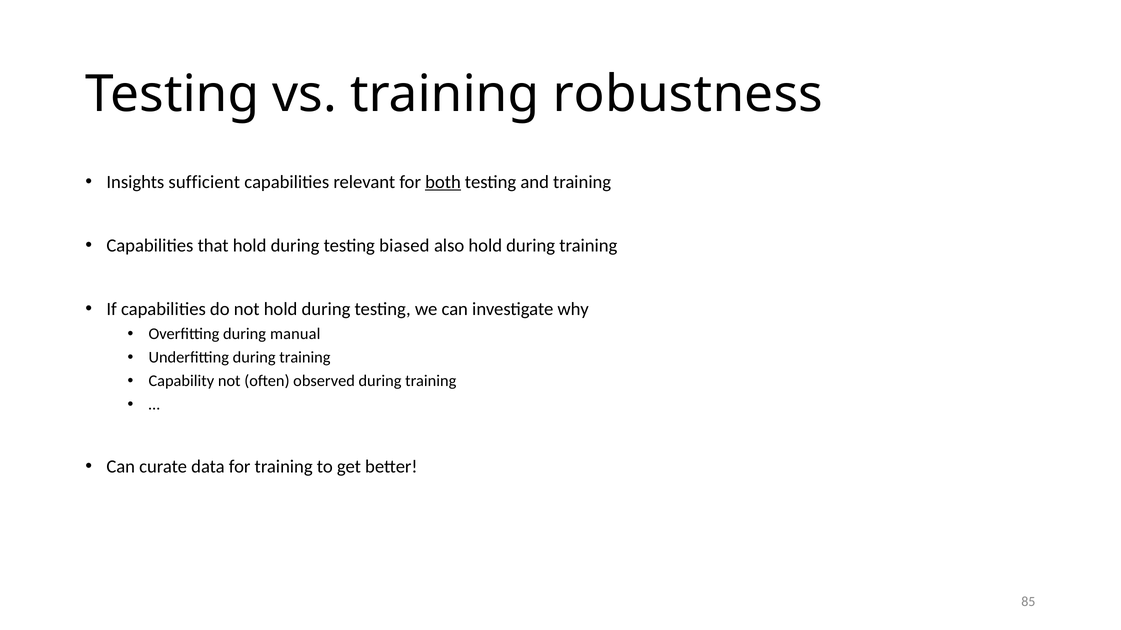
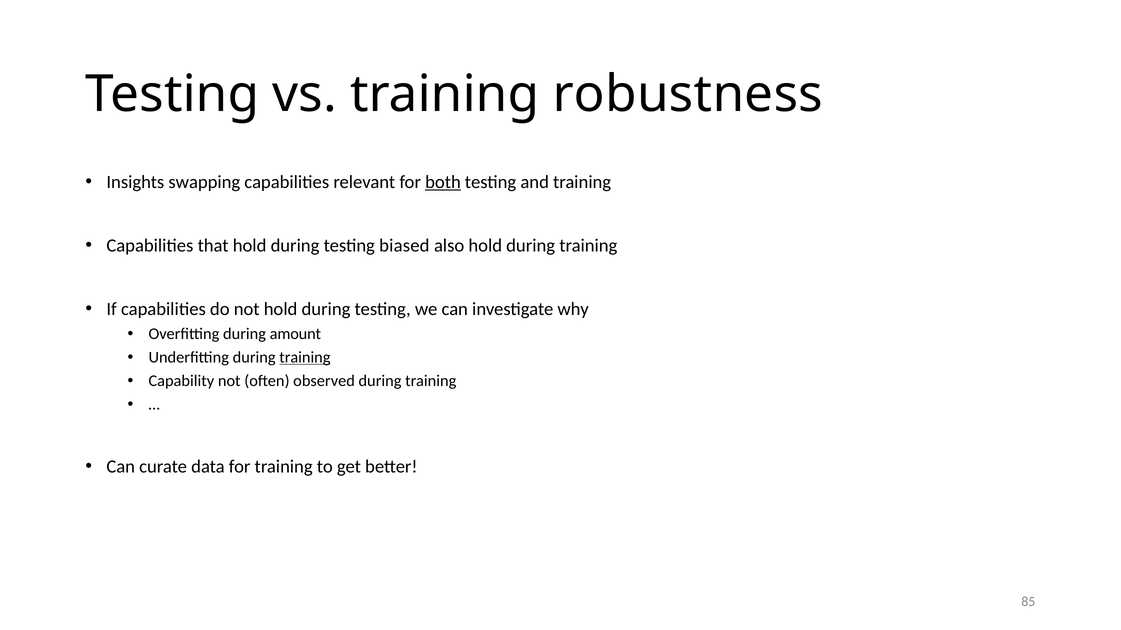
sufficient: sufficient -> swapping
manual: manual -> amount
training at (305, 358) underline: none -> present
